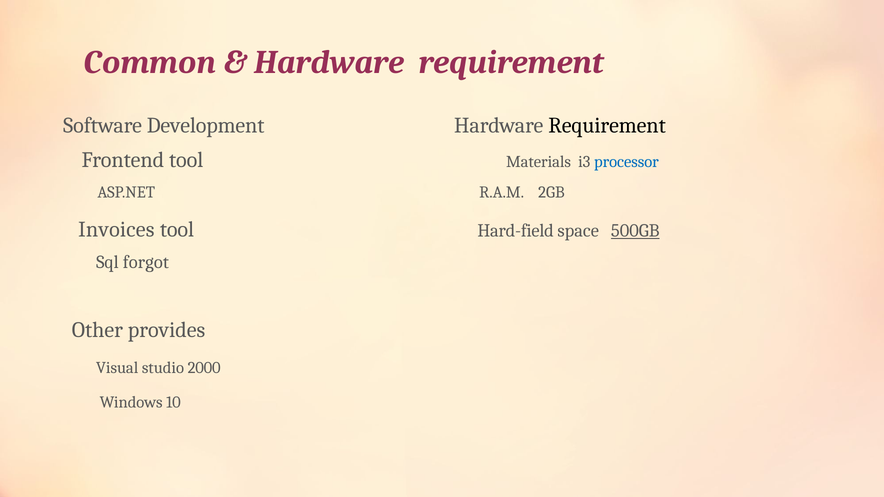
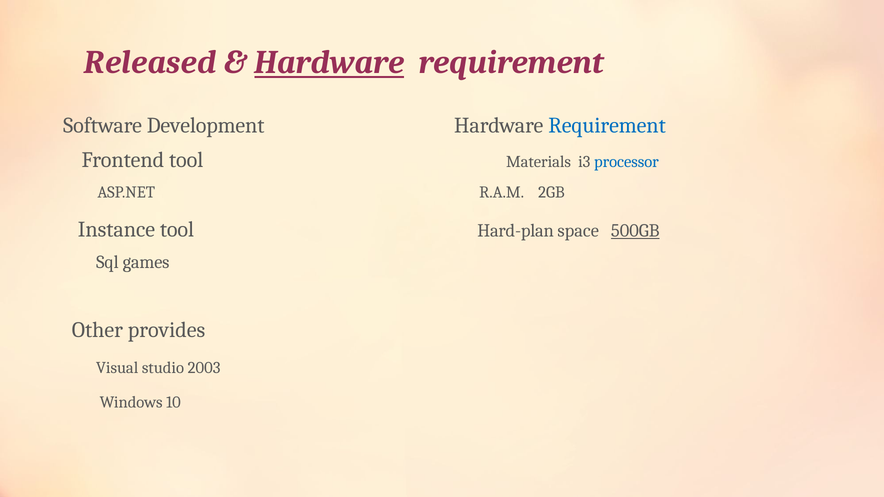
Common: Common -> Released
Hardware at (329, 63) underline: none -> present
Requirement at (607, 125) colour: black -> blue
Invoices: Invoices -> Instance
Hard-field: Hard-field -> Hard-plan
forgot: forgot -> games
2000: 2000 -> 2003
